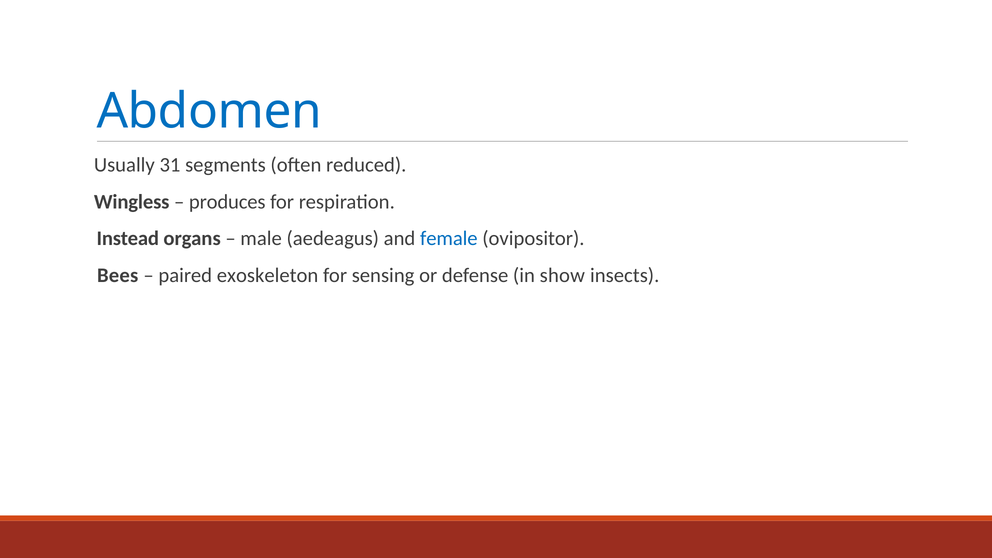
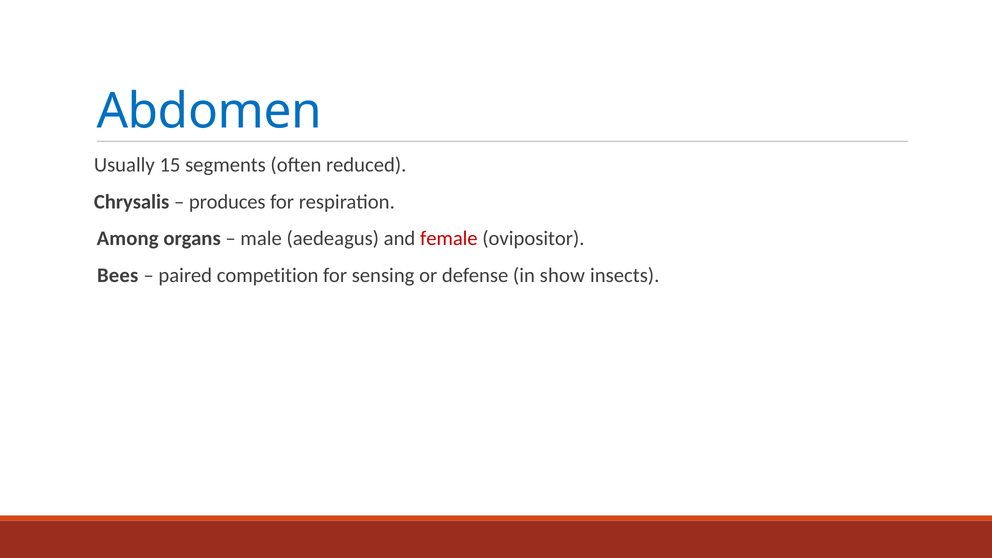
31: 31 -> 15
Wingless: Wingless -> Chrysalis
Instead: Instead -> Among
female colour: blue -> red
exoskeleton: exoskeleton -> competition
